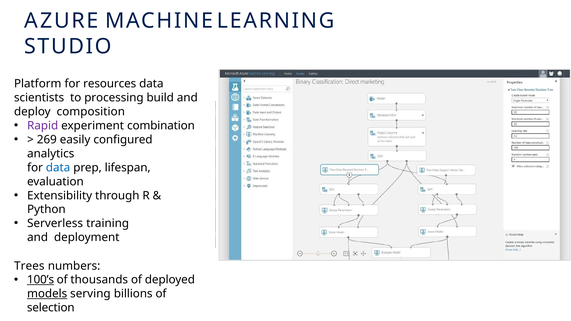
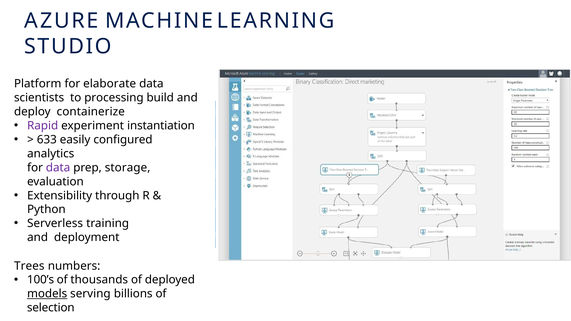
resources: resources -> elaborate
composition: composition -> containerize
combination: combination -> instantiation
269: 269 -> 633
data at (58, 168) colour: blue -> purple
lifespan: lifespan -> storage
100’s underline: present -> none
